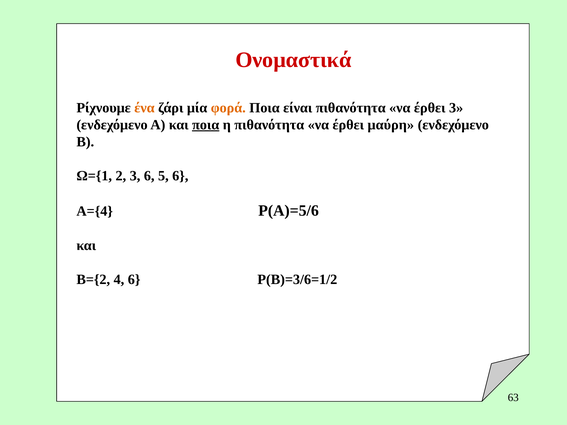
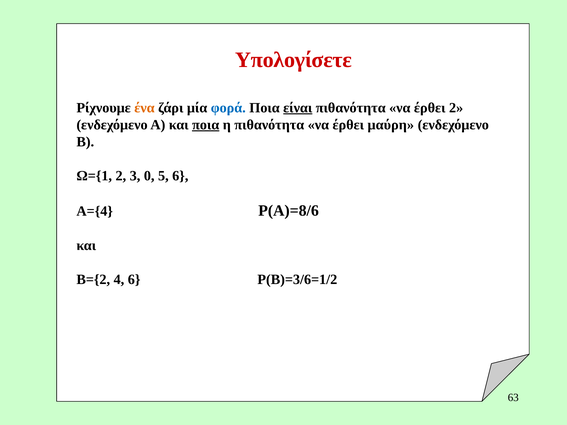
Ονομαστικά: Ονομαστικά -> Υπολογίσετε
φορά colour: orange -> blue
είναι underline: none -> present
έρθει 3: 3 -> 2
3 6: 6 -> 0
Ρ(Α)=5/6: Ρ(Α)=5/6 -> Ρ(Α)=8/6
